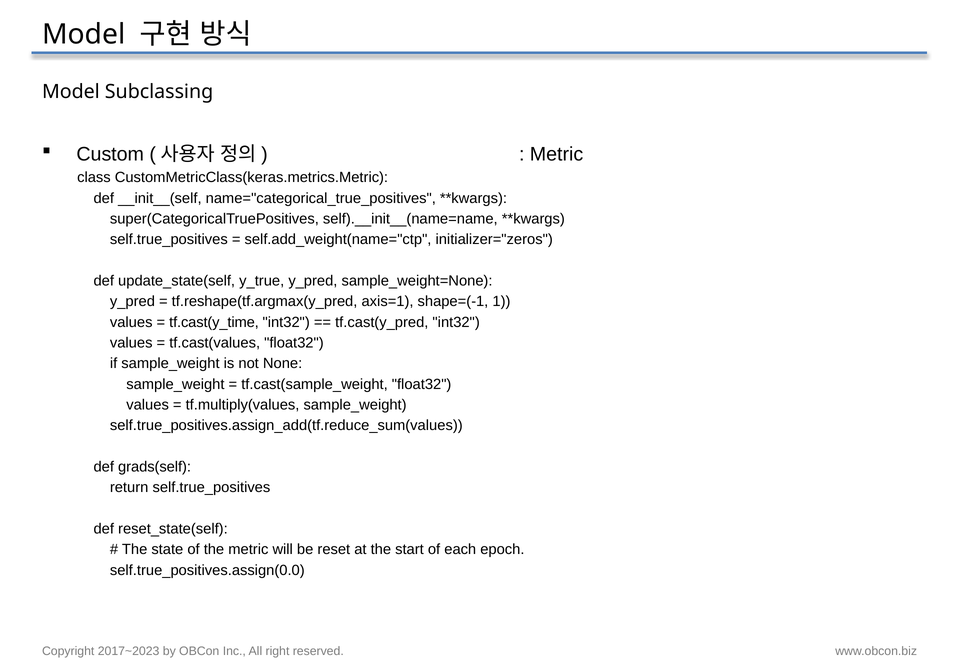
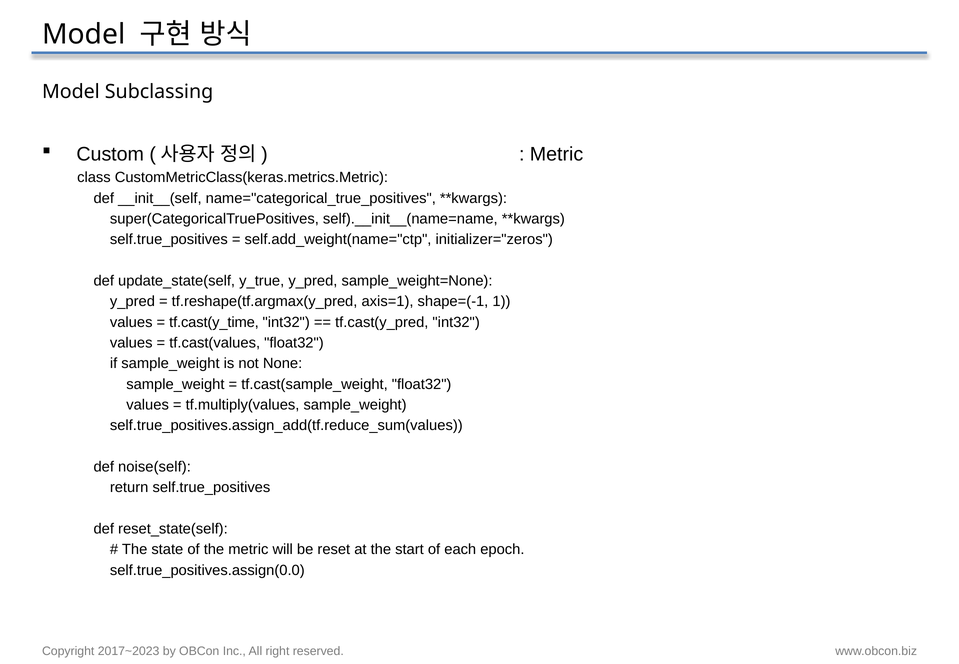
grads(self: grads(self -> noise(self
